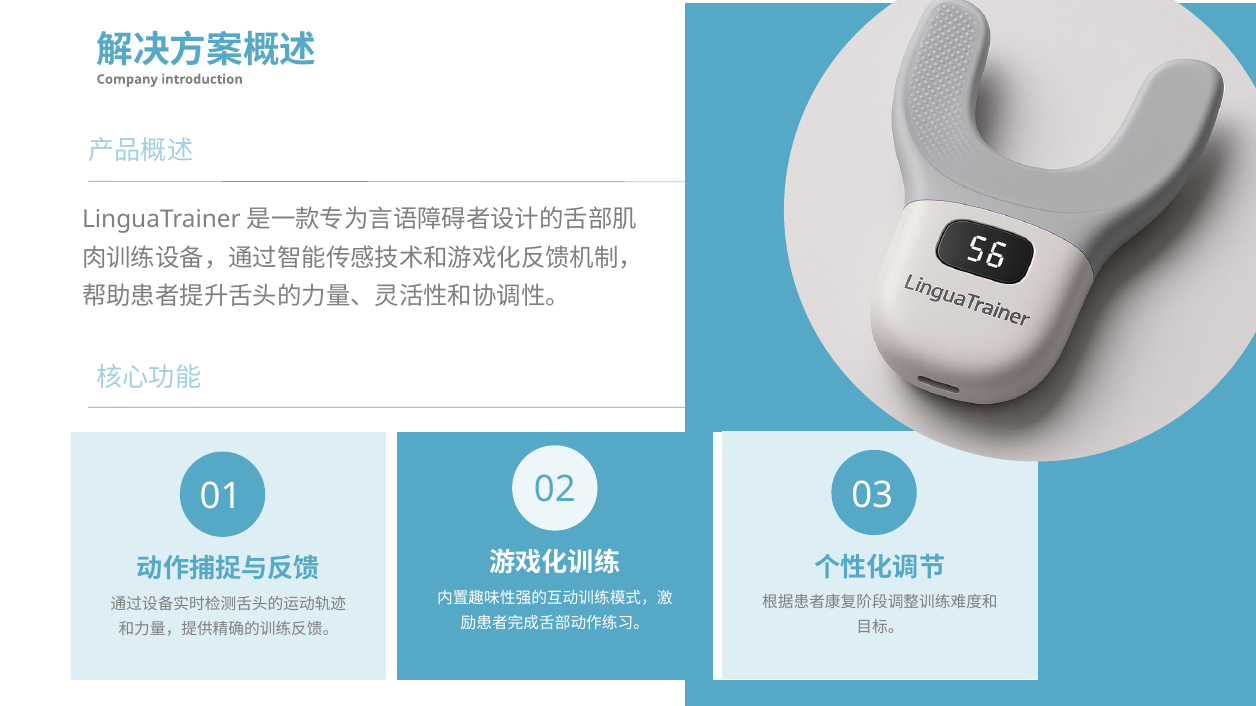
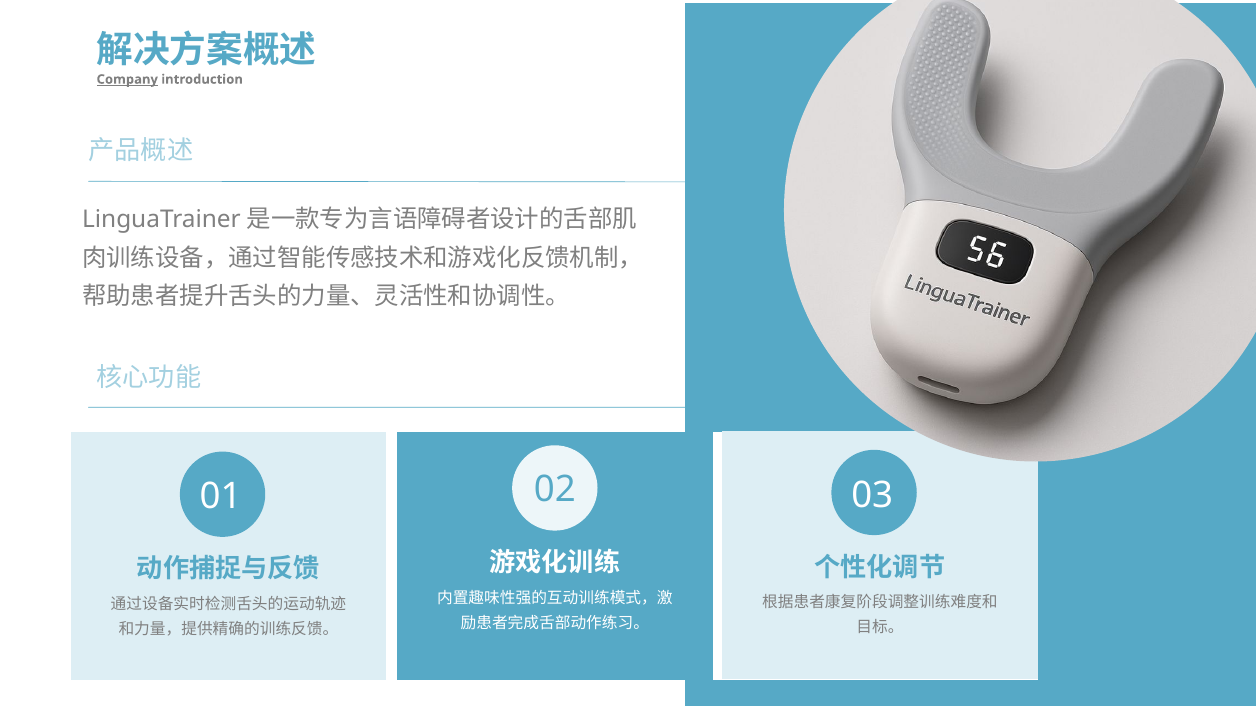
Company underline: none -> present
